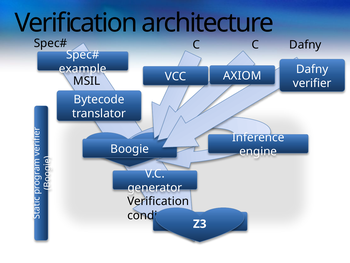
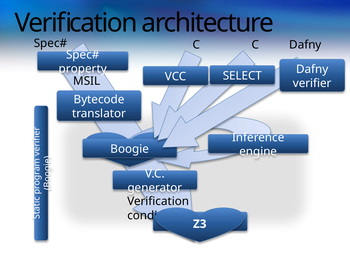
example: example -> property
AXIOM: AXIOM -> SELECT
